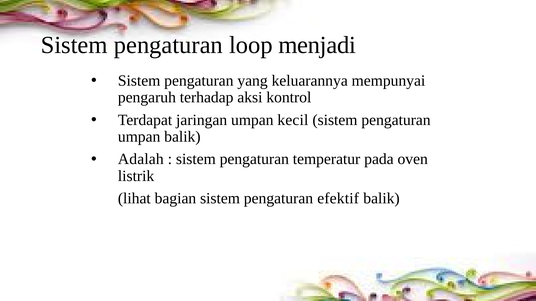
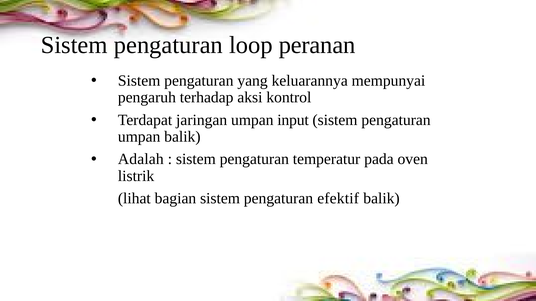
menjadi: menjadi -> peranan
kecil: kecil -> input
